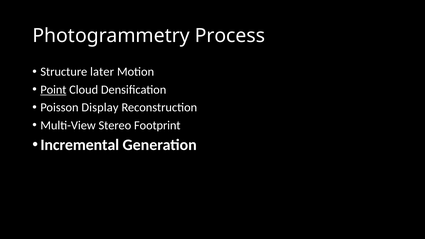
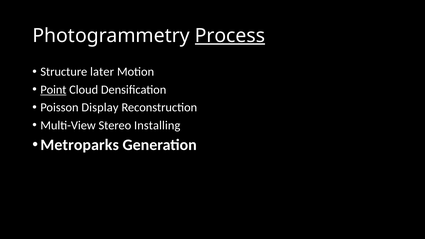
Process underline: none -> present
Footprint: Footprint -> Installing
Incremental: Incremental -> Metroparks
